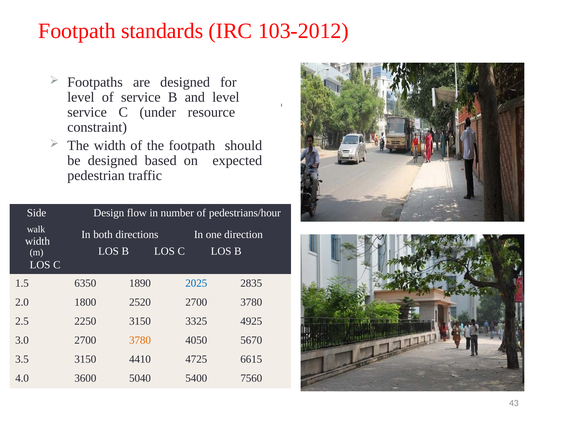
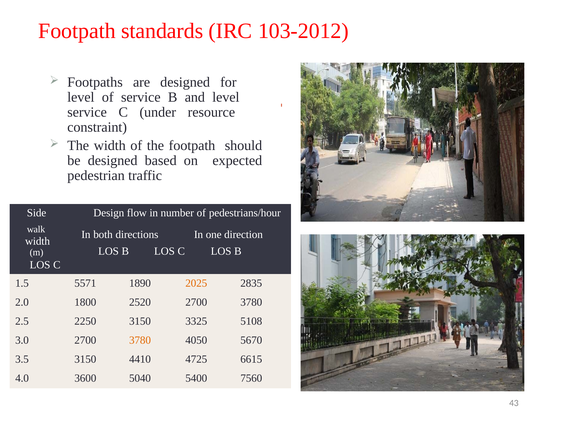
6350: 6350 -> 5571
2025 colour: blue -> orange
4925: 4925 -> 5108
